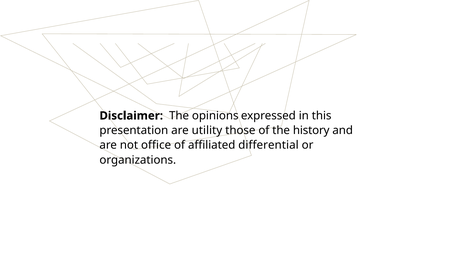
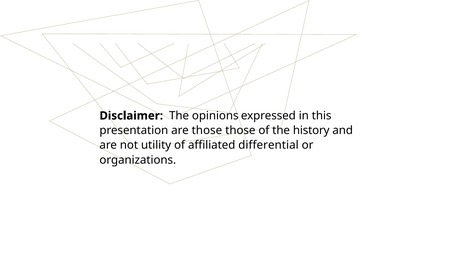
are utility: utility -> those
office: office -> utility
